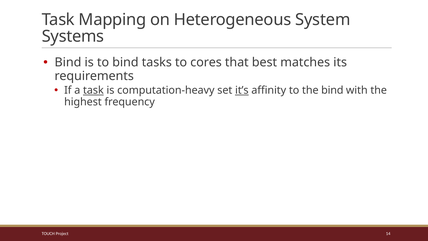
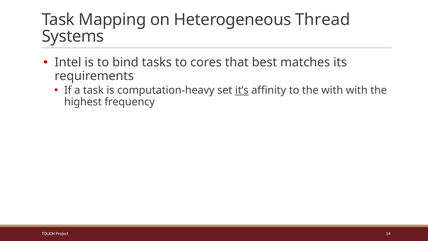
System: System -> Thread
Bind at (68, 62): Bind -> Intel
task at (93, 90) underline: present -> none
the bind: bind -> with
